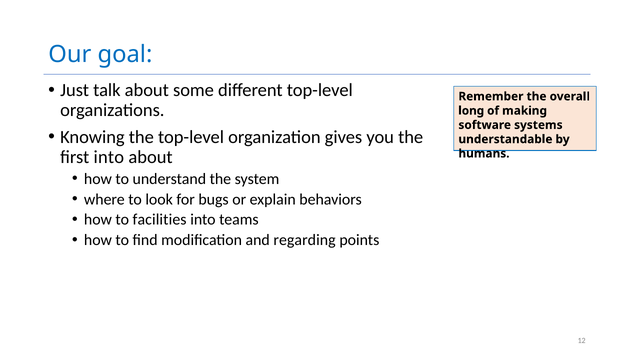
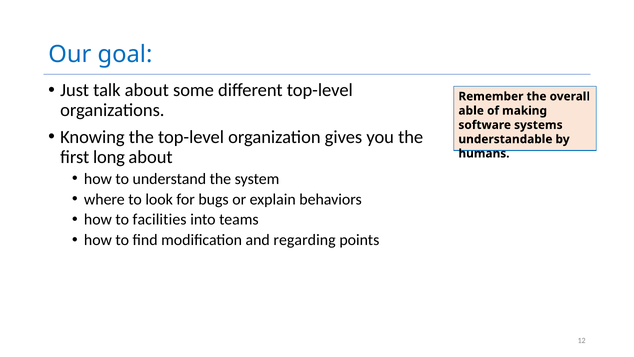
long: long -> able
first into: into -> long
